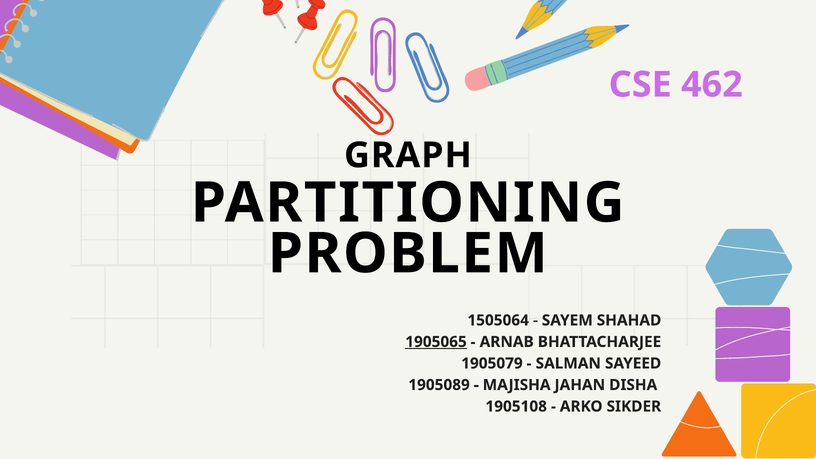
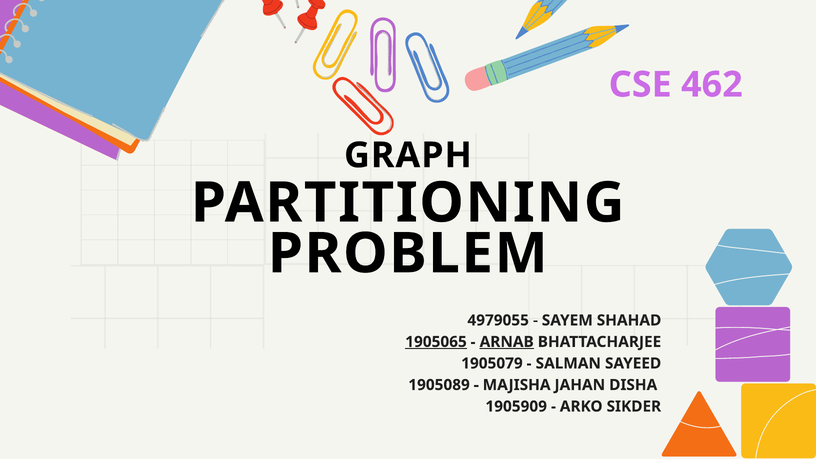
1505064: 1505064 -> 4979055
ARNAB underline: none -> present
1905108: 1905108 -> 1905909
